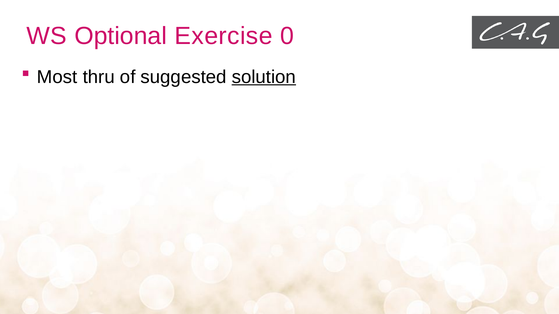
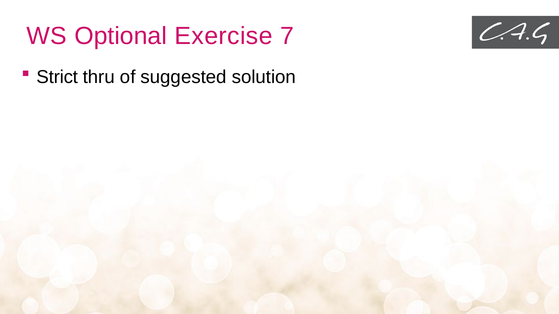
0: 0 -> 7
Most: Most -> Strict
solution underline: present -> none
